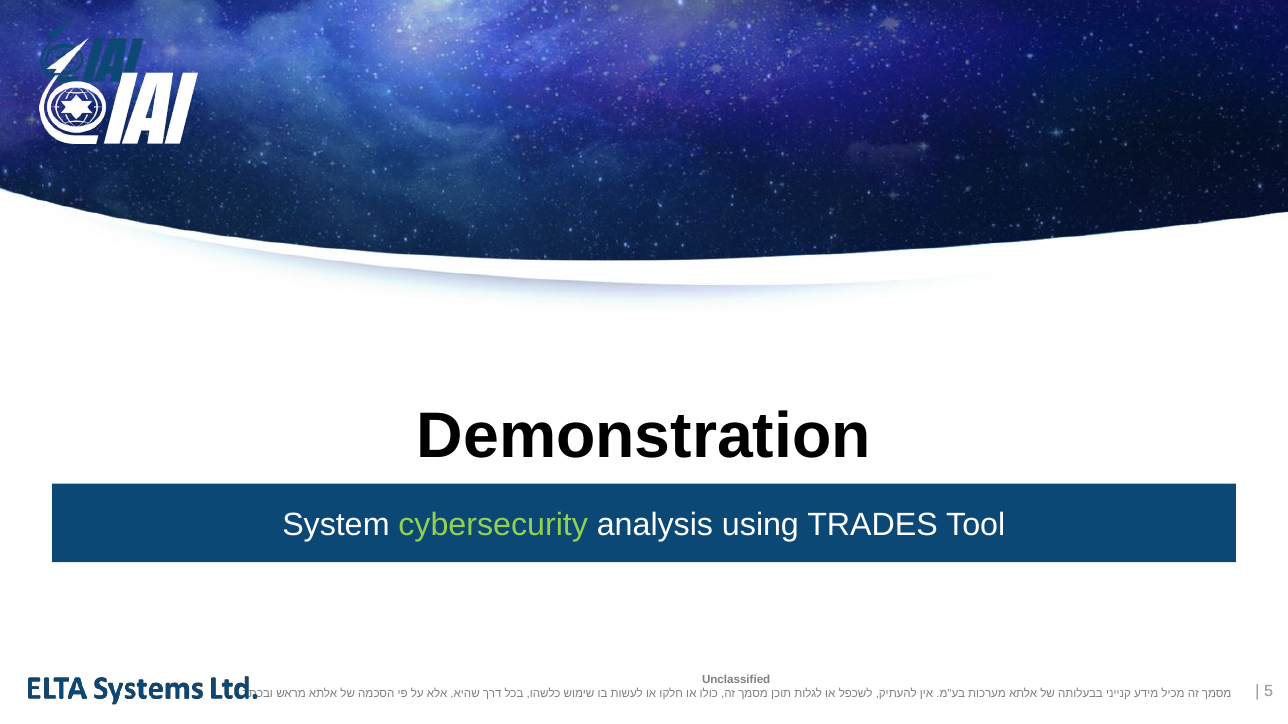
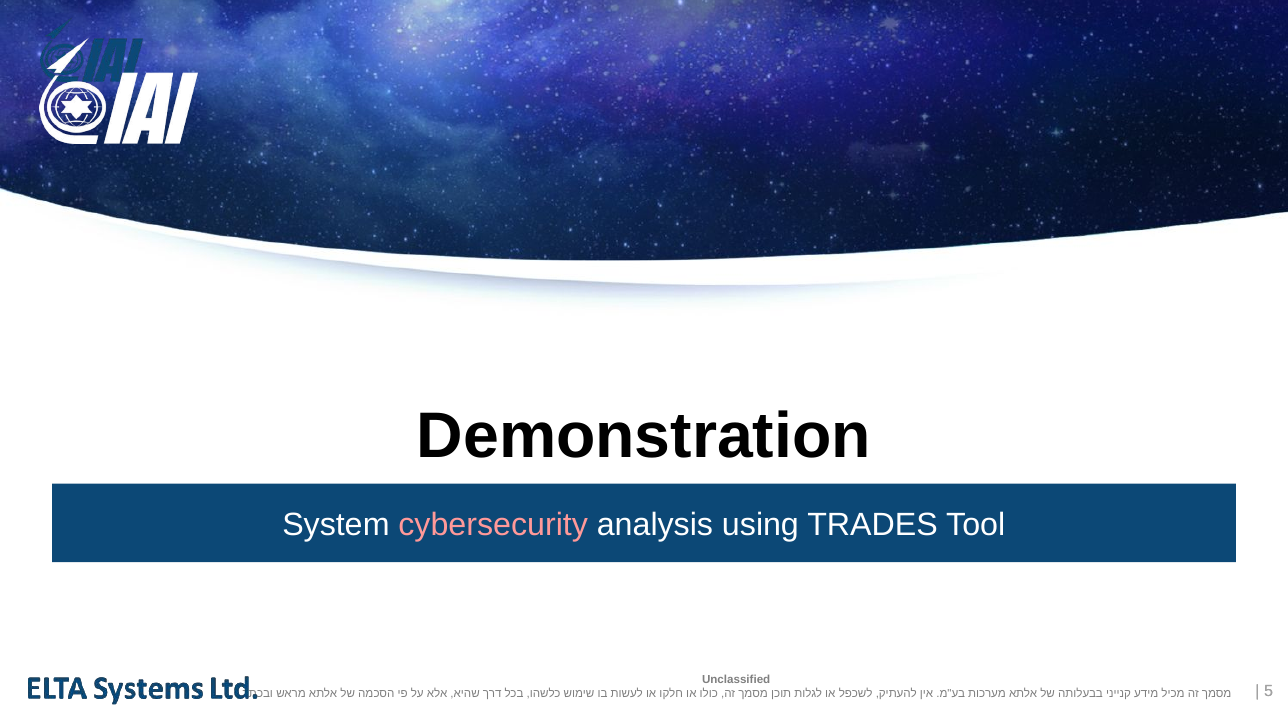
cybersecurity colour: light green -> pink
